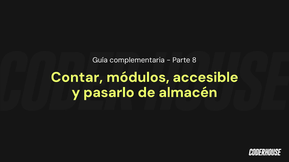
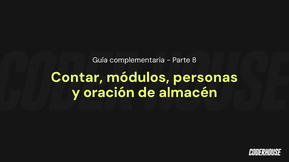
accesible: accesible -> personas
pasarlo: pasarlo -> oración
